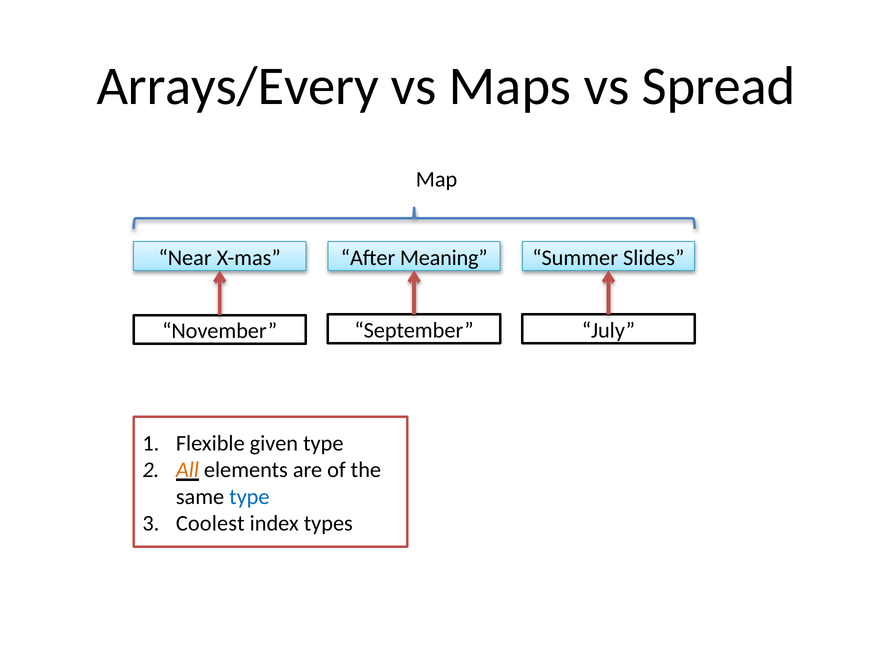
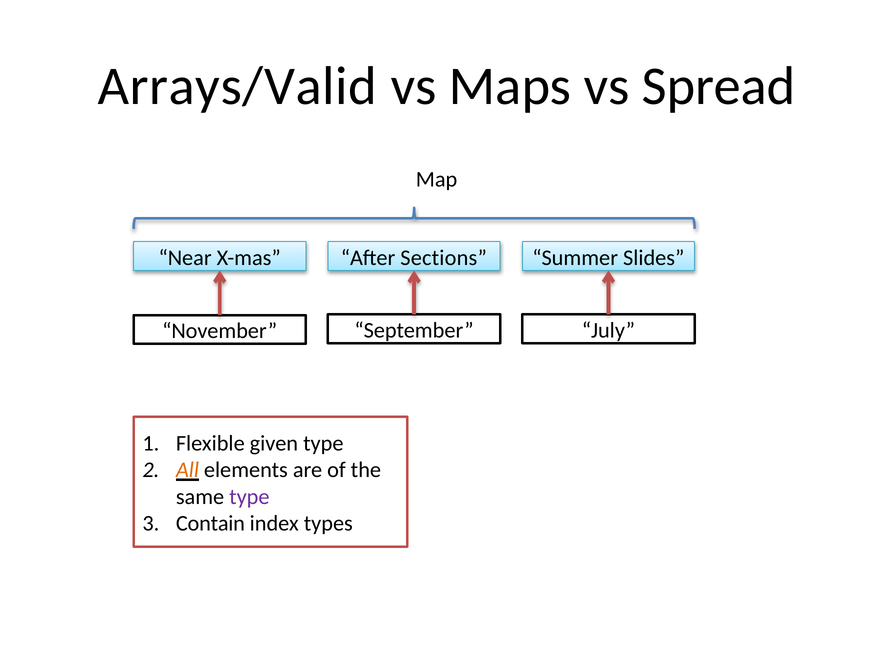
Arrays/Every: Arrays/Every -> Arrays/Valid
Meaning: Meaning -> Sections
type at (249, 497) colour: blue -> purple
Coolest: Coolest -> Contain
